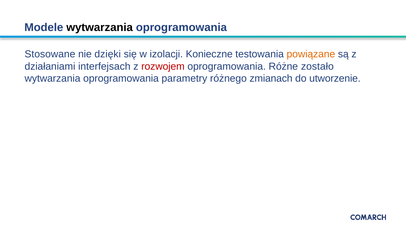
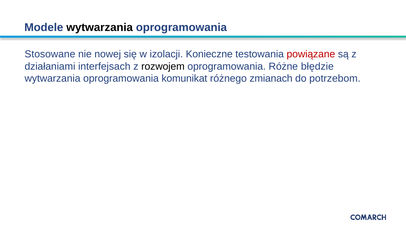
dzięki: dzięki -> nowej
powiązane colour: orange -> red
rozwojem colour: red -> black
zostało: zostało -> błędzie
parametry: parametry -> komunikat
utworzenie: utworzenie -> potrzebom
